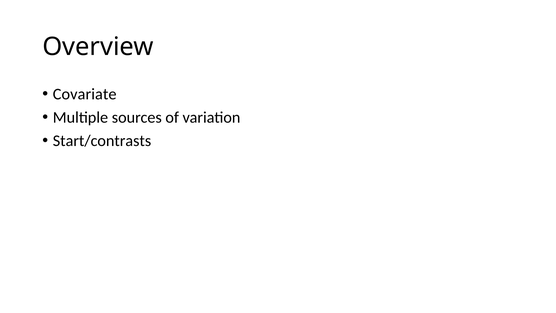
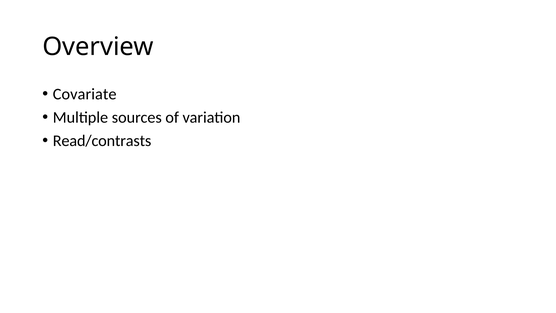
Start/contrasts: Start/contrasts -> Read/contrasts
